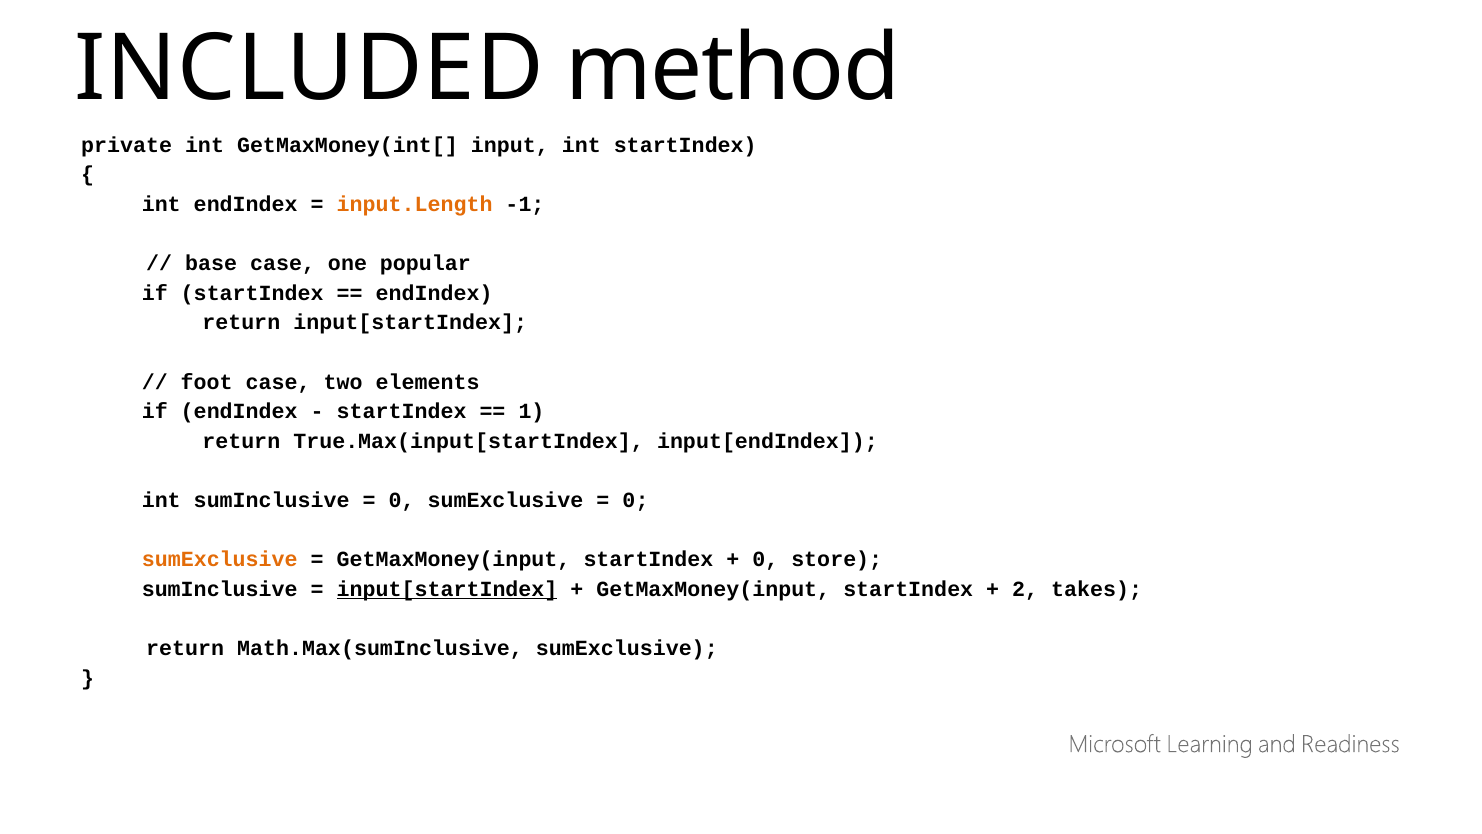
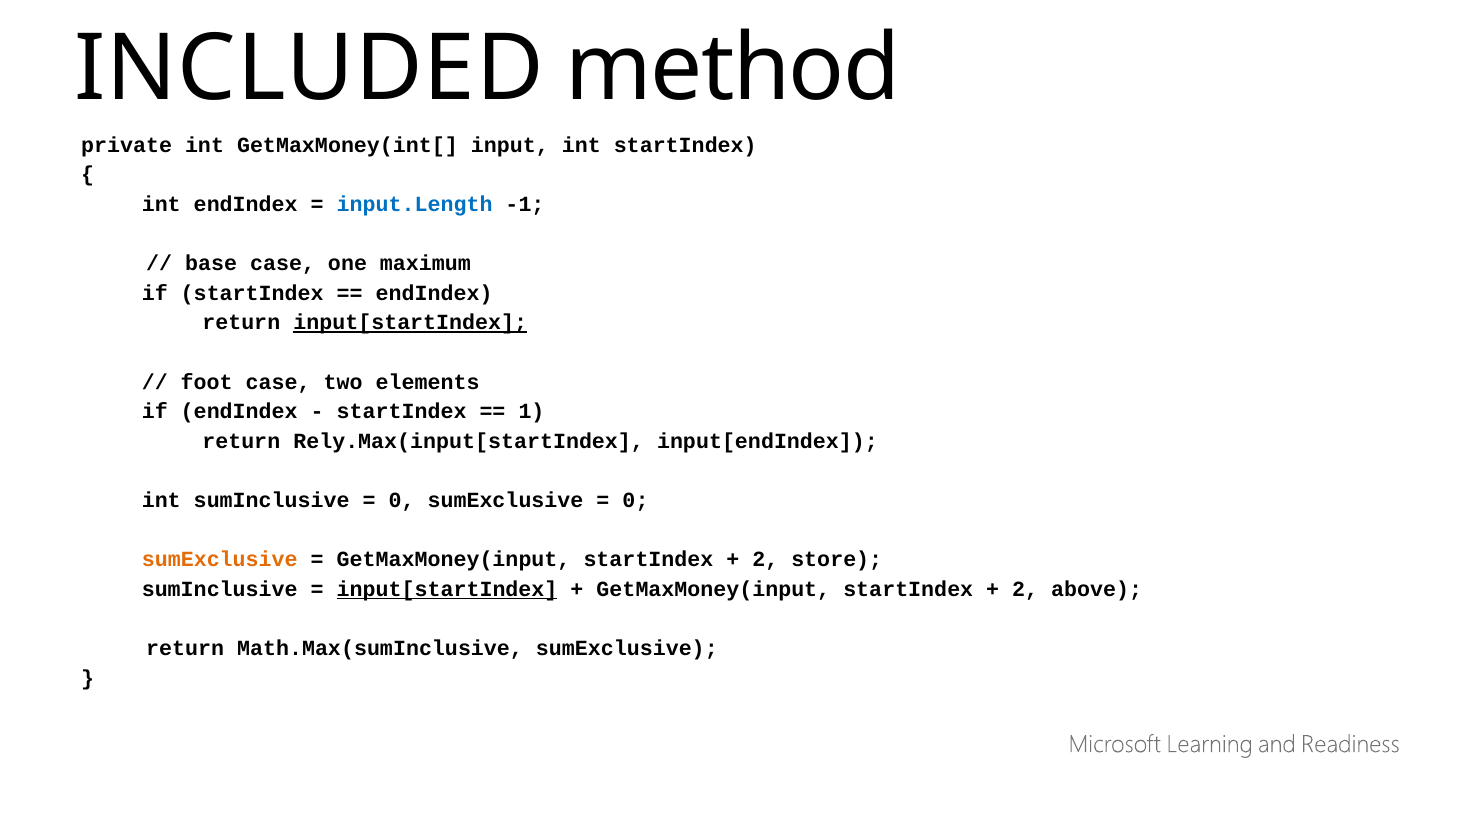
input.Length colour: orange -> blue
popular: popular -> maximum
input[startIndex at (410, 323) underline: none -> present
True.Max(input[startIndex: True.Max(input[startIndex -> Rely.Max(input[startIndex
0 at (765, 559): 0 -> 2
takes: takes -> above
